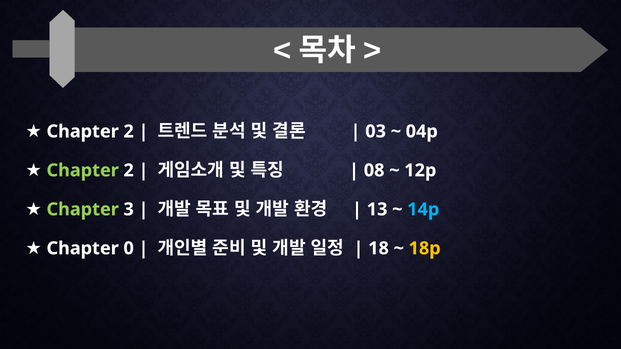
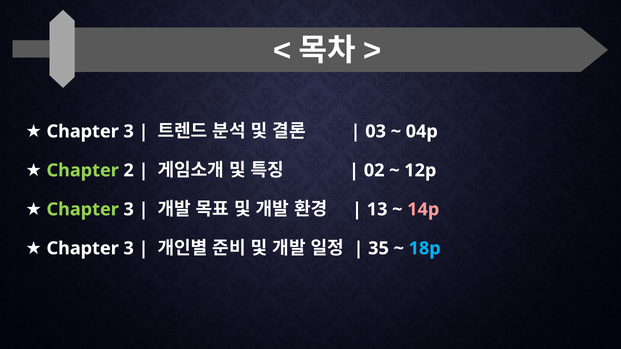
2 at (129, 132): 2 -> 3
08: 08 -> 02
14p colour: light blue -> pink
0 at (129, 249): 0 -> 3
18: 18 -> 35
18p colour: yellow -> light blue
